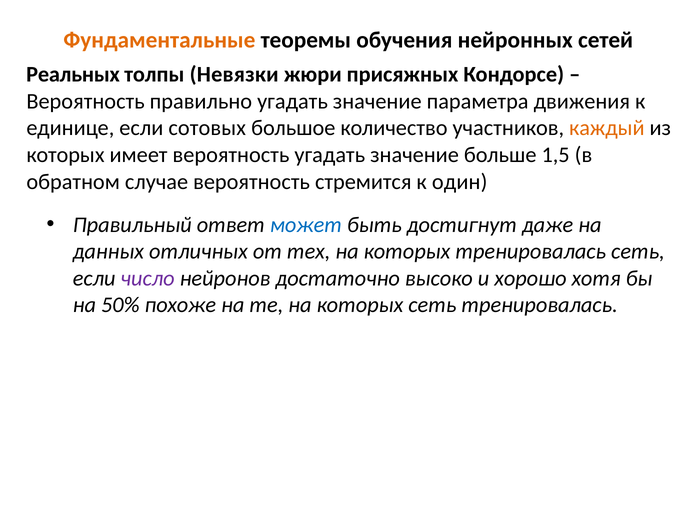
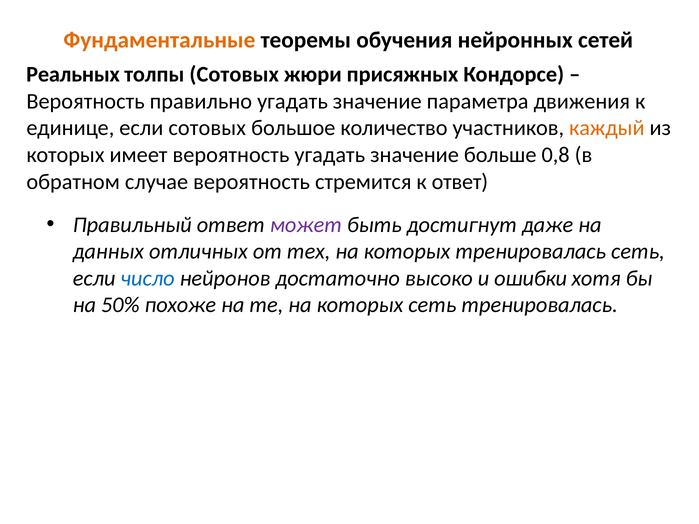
толпы Невязки: Невязки -> Сотовых
1,5: 1,5 -> 0,8
к один: один -> ответ
может colour: blue -> purple
число colour: purple -> blue
хорошо: хорошо -> ошибки
